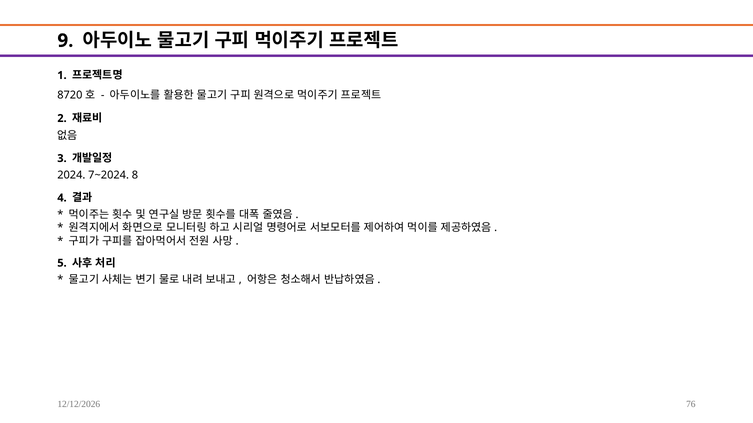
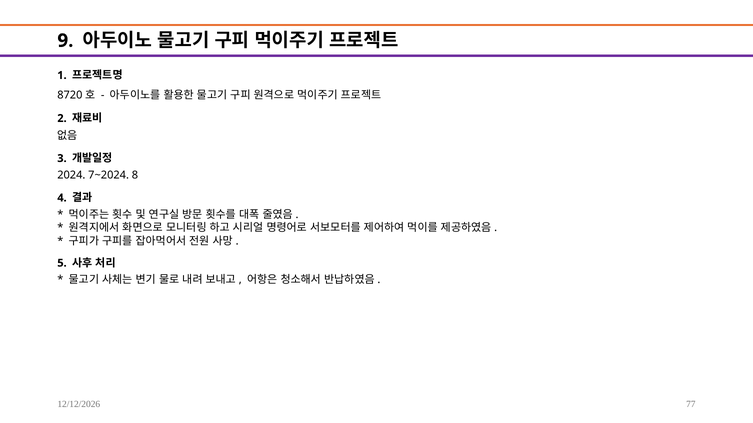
76: 76 -> 77
